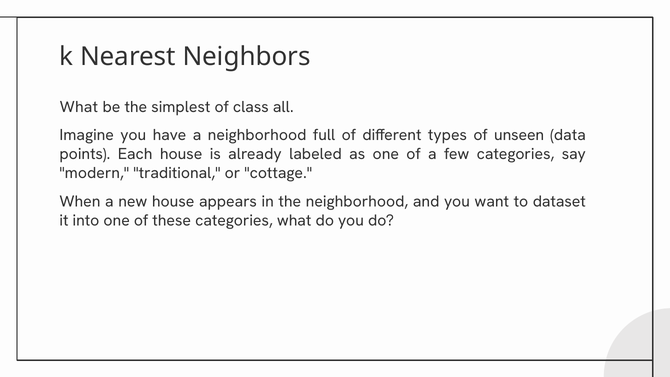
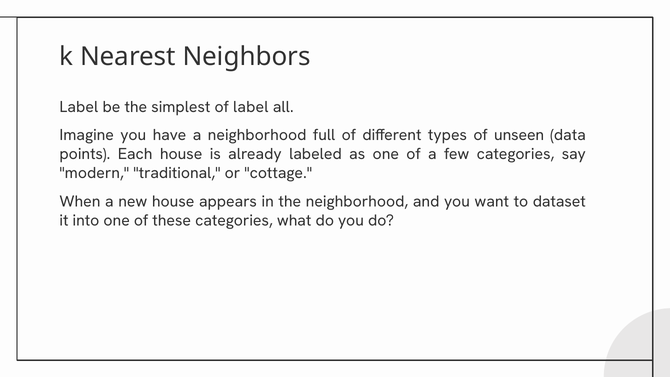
What at (79, 107): What -> Label
of class: class -> label
